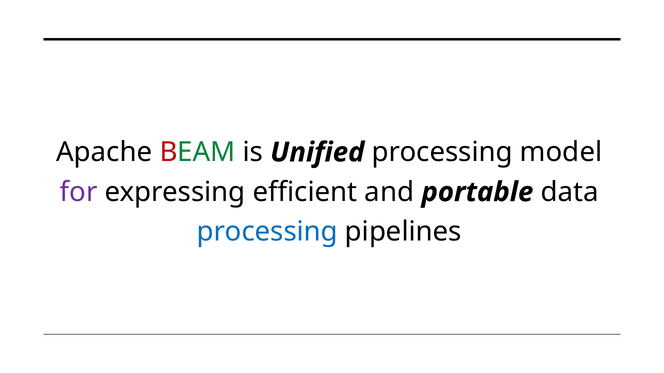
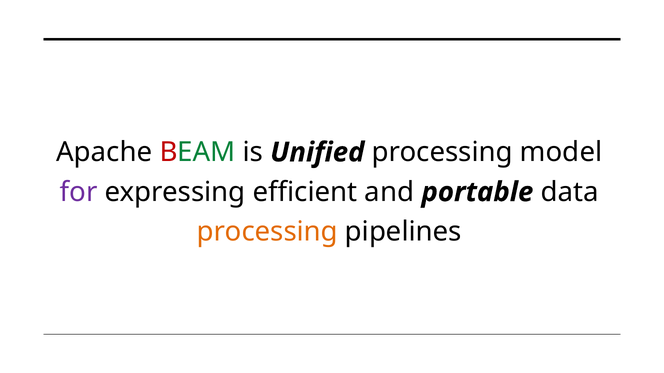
processing at (267, 232) colour: blue -> orange
